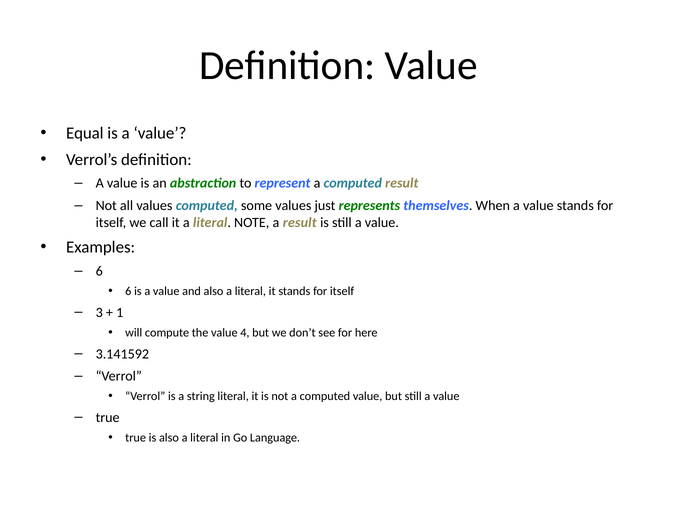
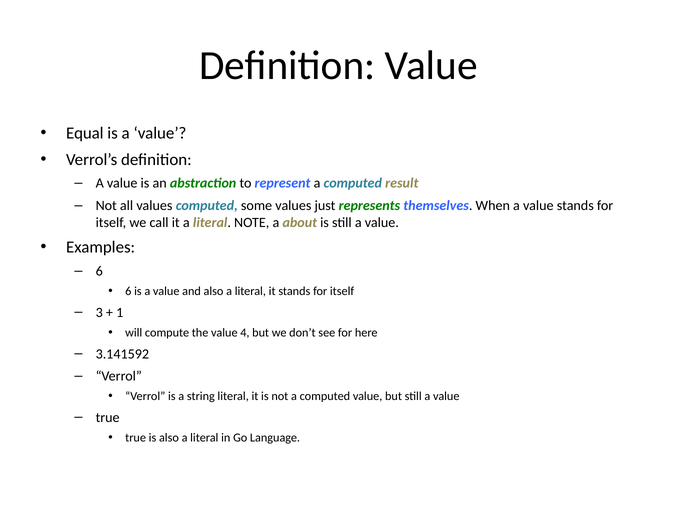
a result: result -> about
